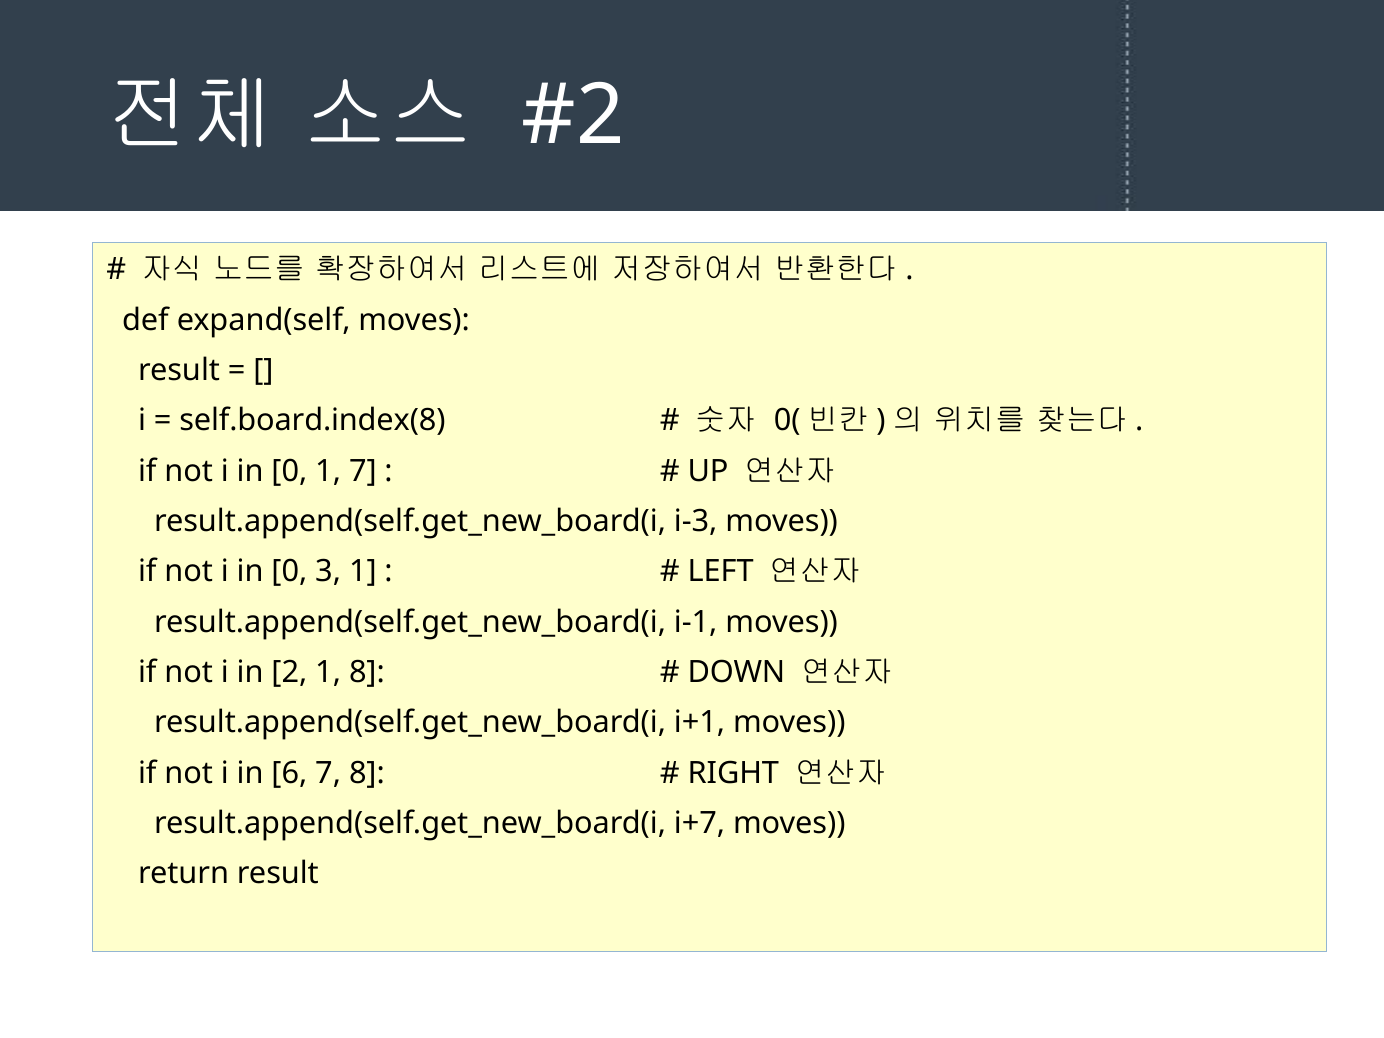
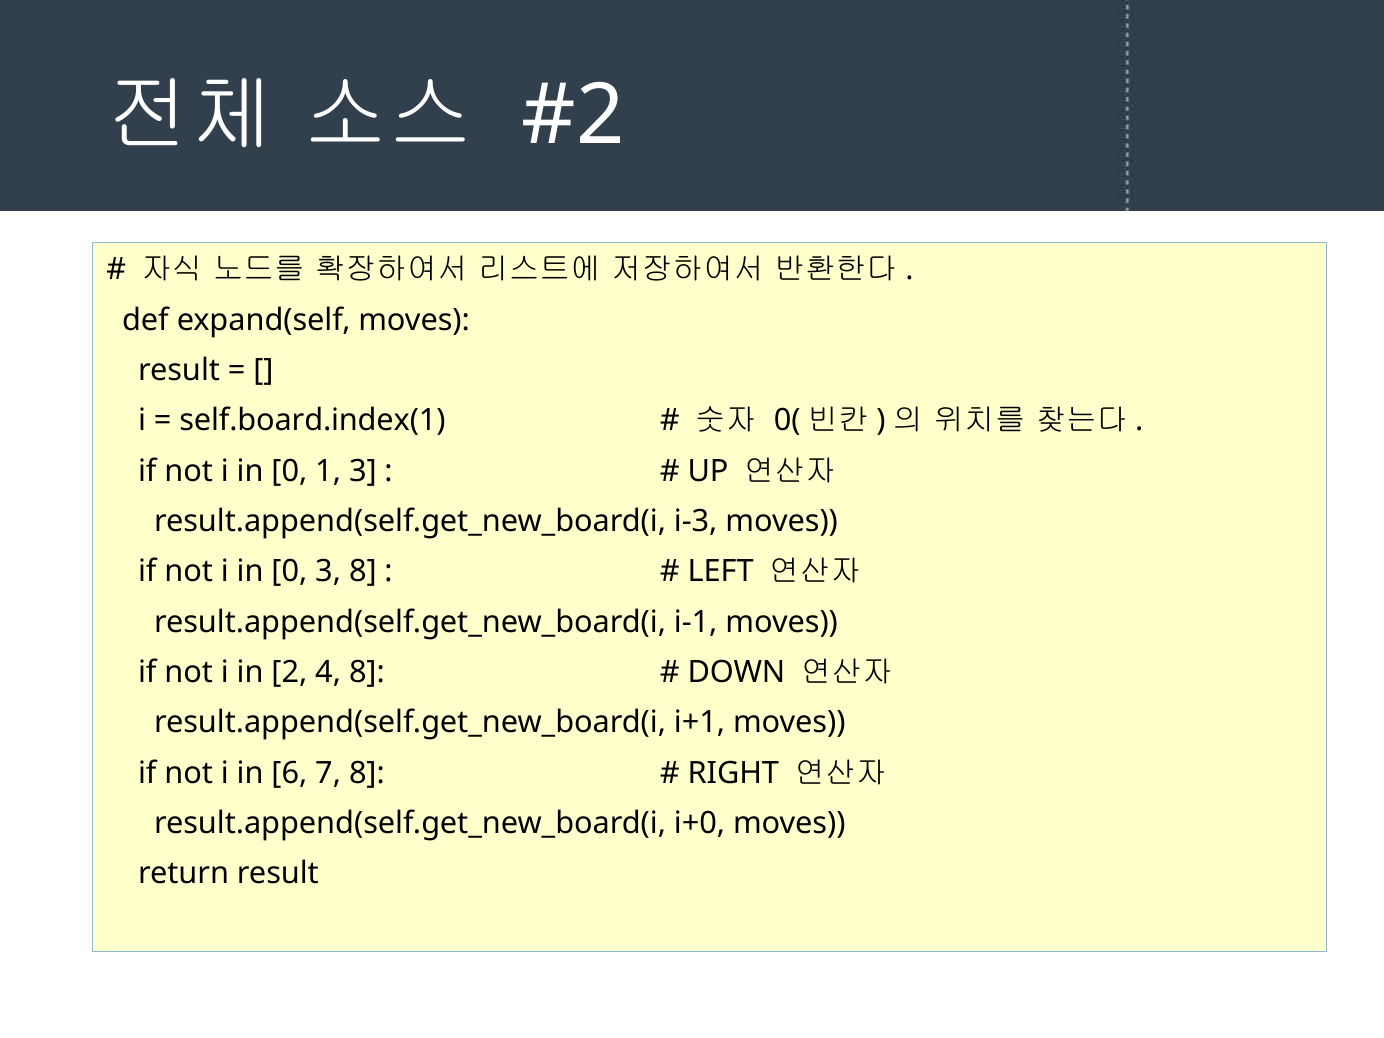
self.board.index(8: self.board.index(8 -> self.board.index(1
1 7: 7 -> 3
3 1: 1 -> 8
2 1: 1 -> 4
i+7: i+7 -> i+0
